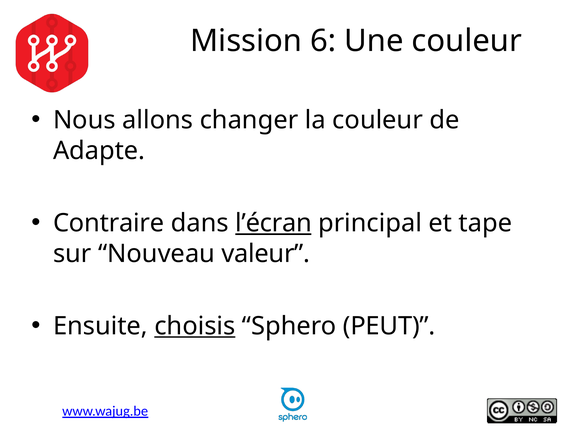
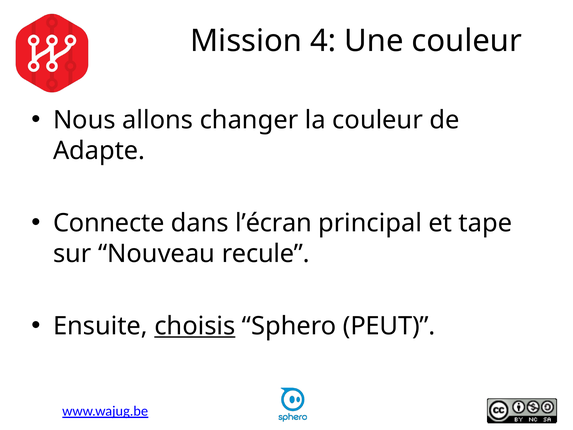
6: 6 -> 4
Contraire: Contraire -> Connecte
l’écran underline: present -> none
valeur: valeur -> recule
